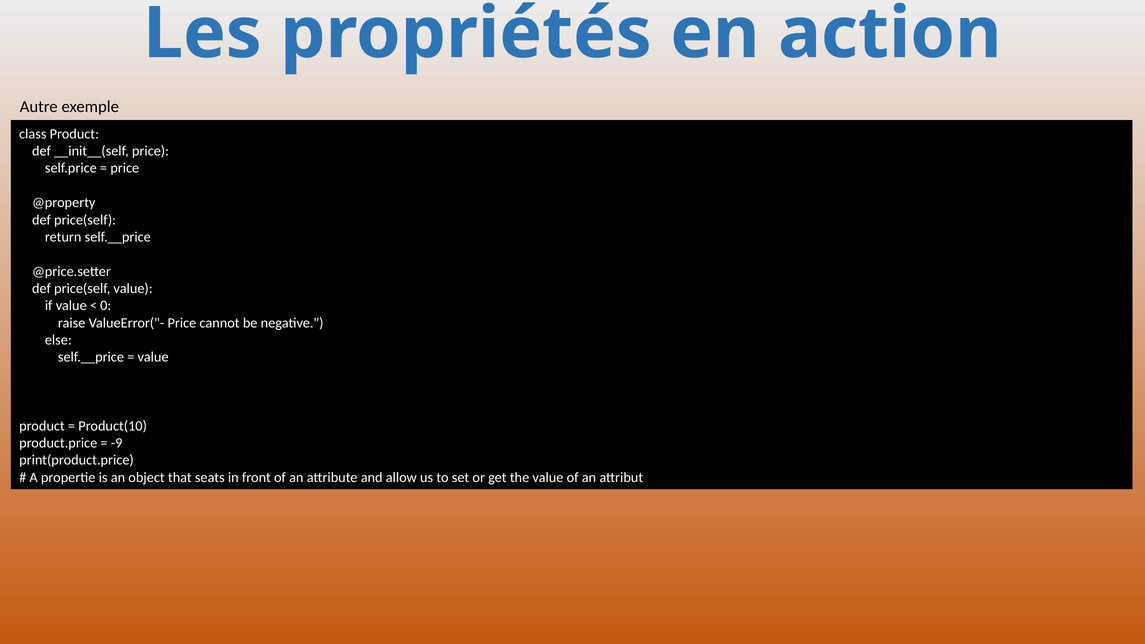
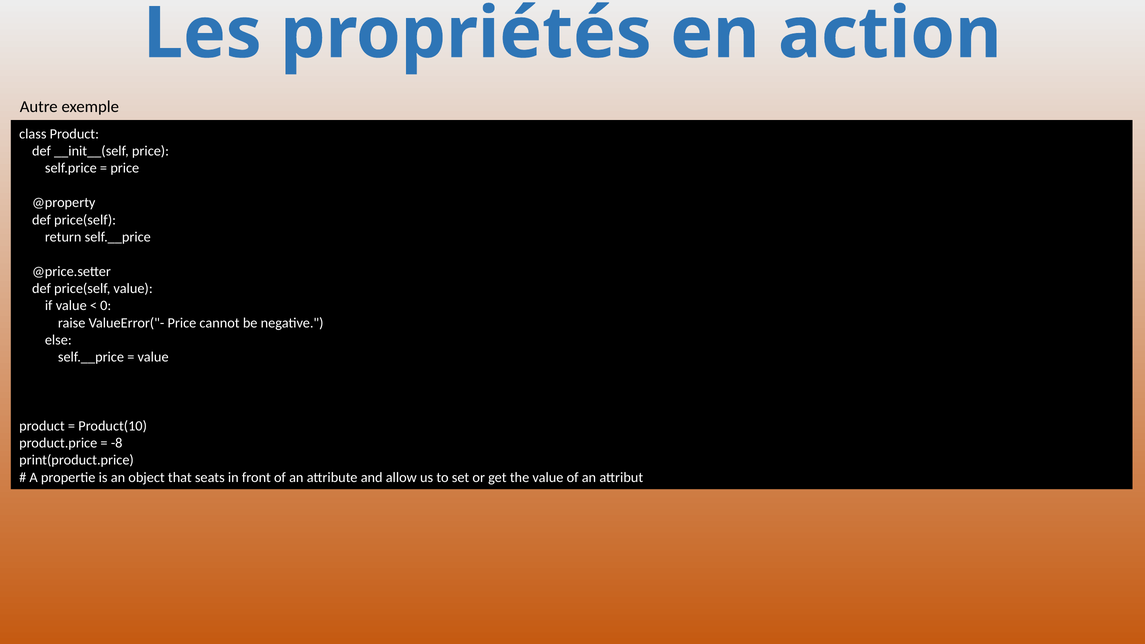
-9: -9 -> -8
